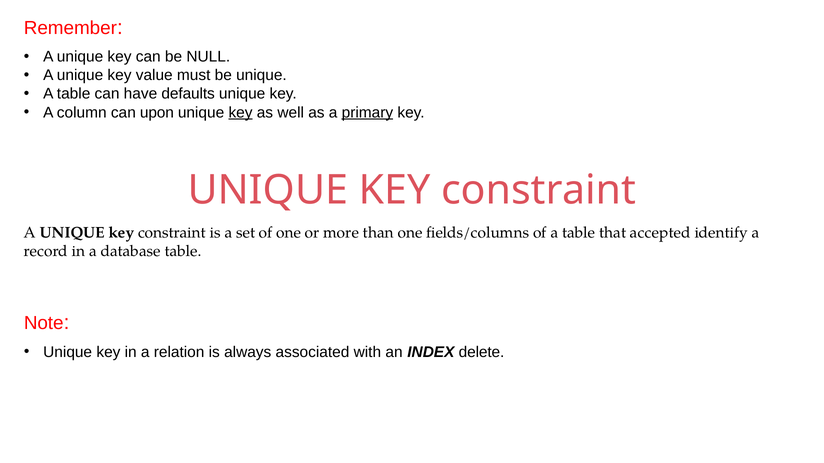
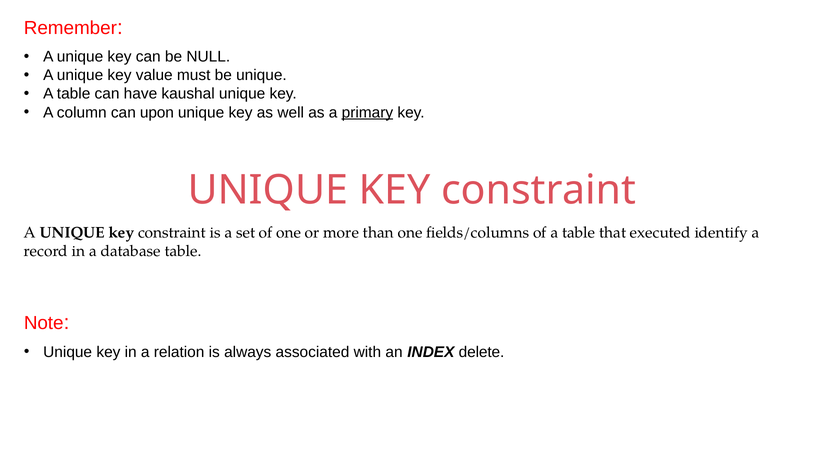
defaults: defaults -> kaushal
key at (241, 113) underline: present -> none
accepted: accepted -> executed
